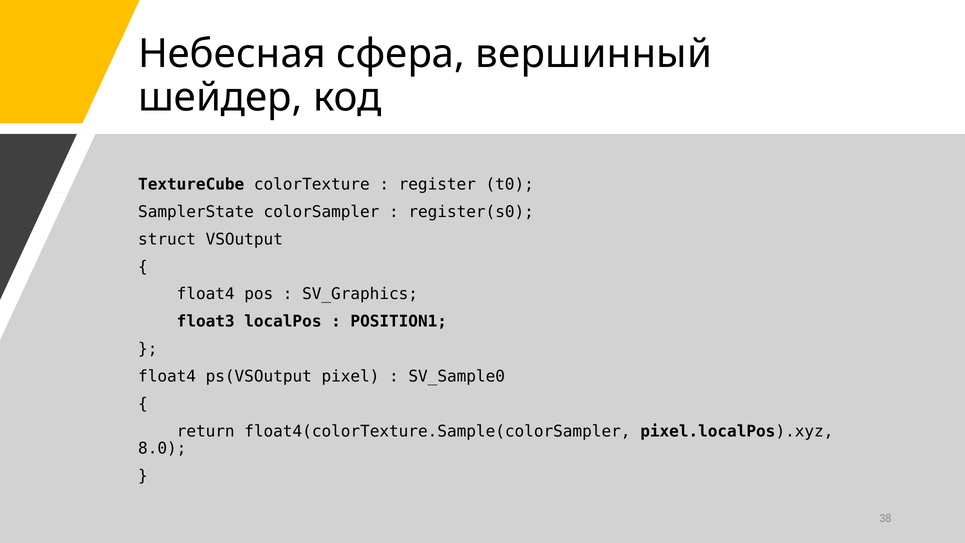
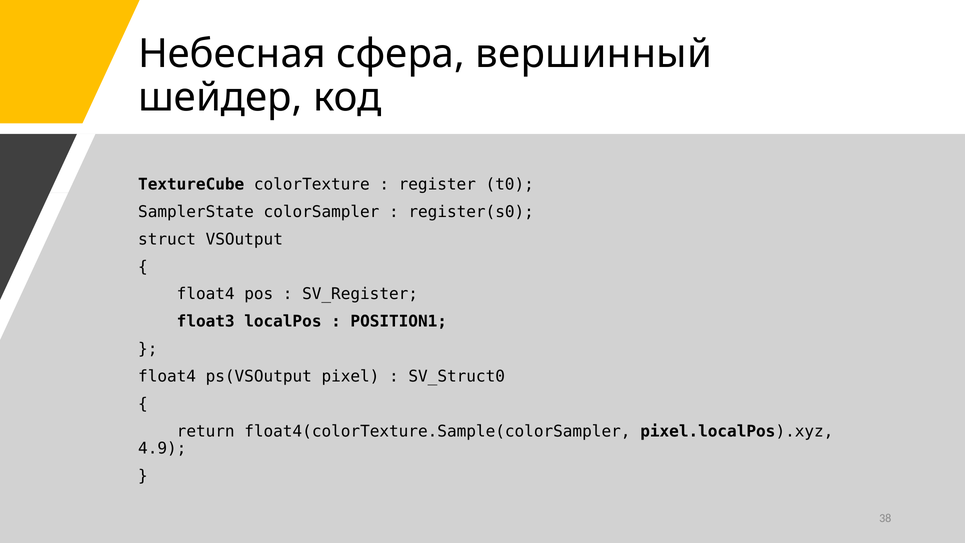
SV_Graphics: SV_Graphics -> SV_Register
SV_Sample0: SV_Sample0 -> SV_Struct0
8.0: 8.0 -> 4.9
